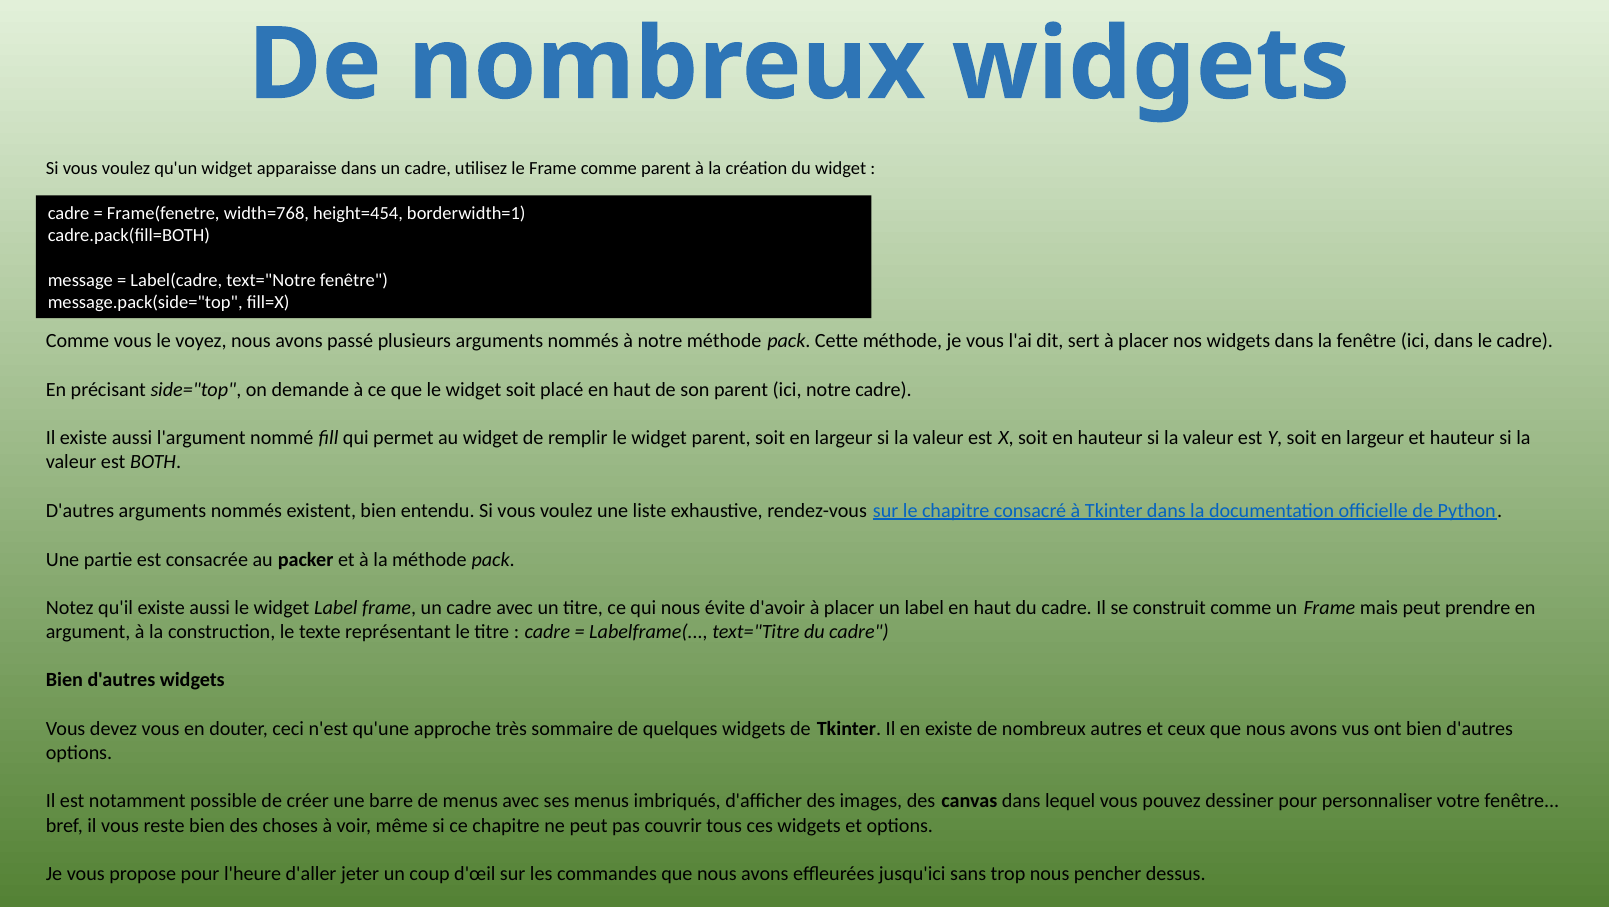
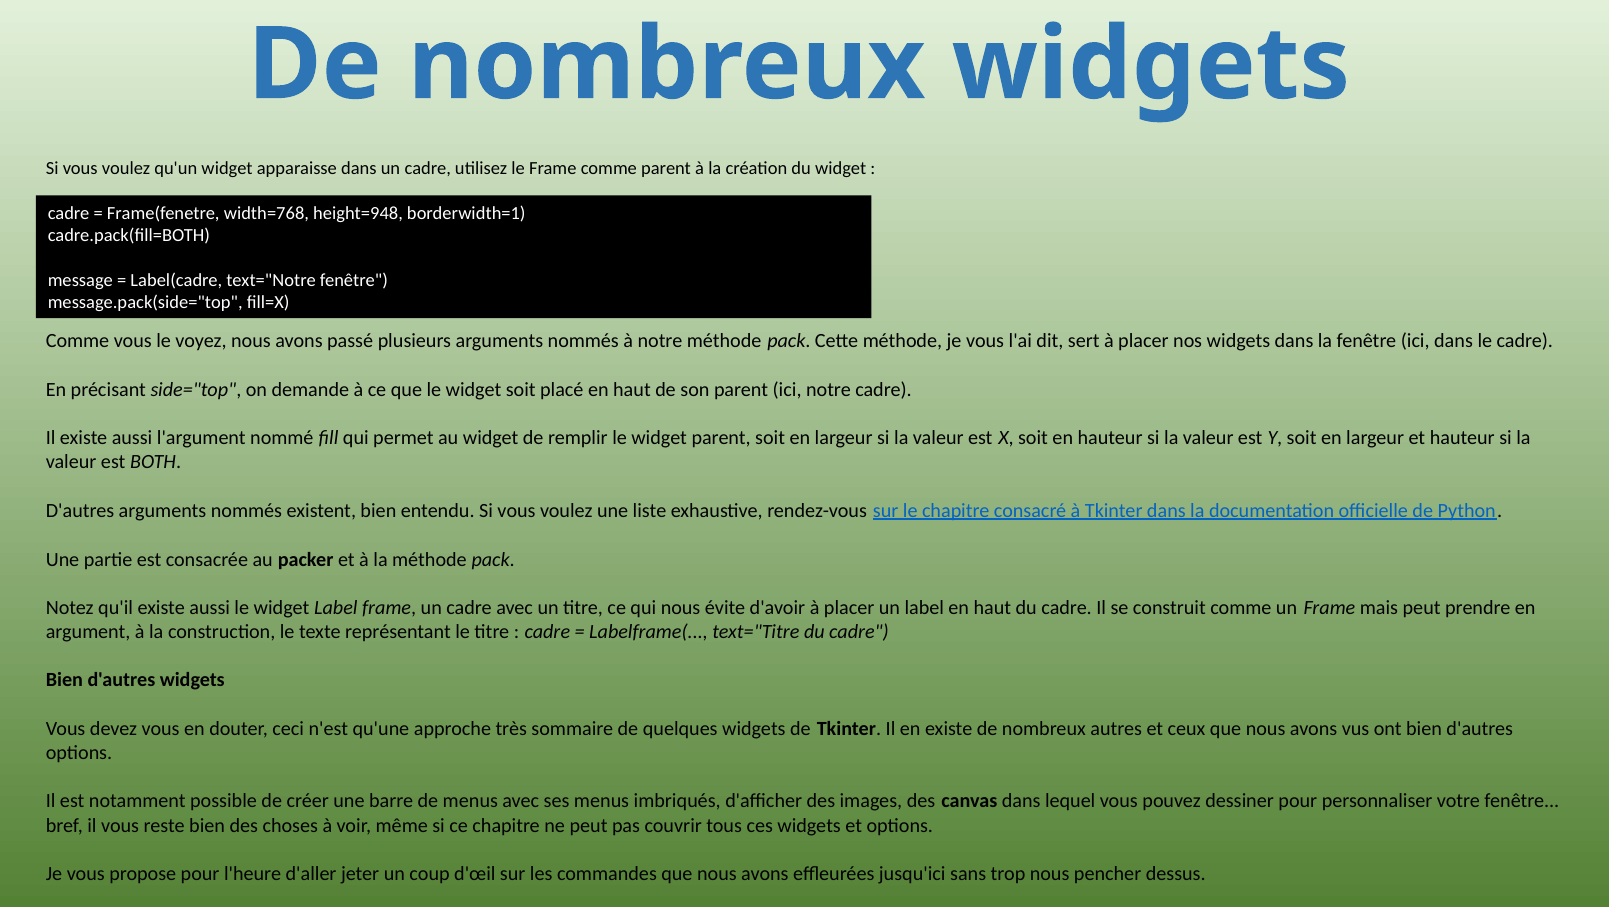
height=454: height=454 -> height=948
